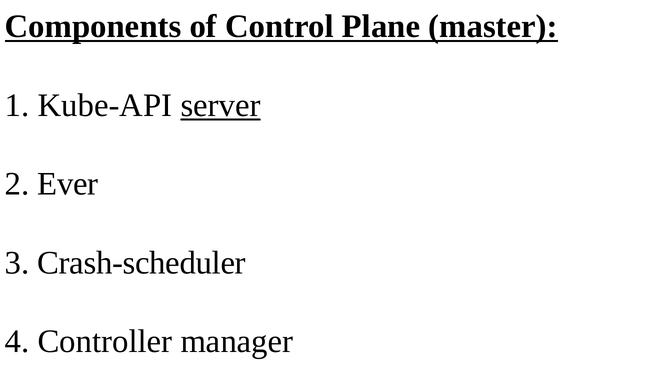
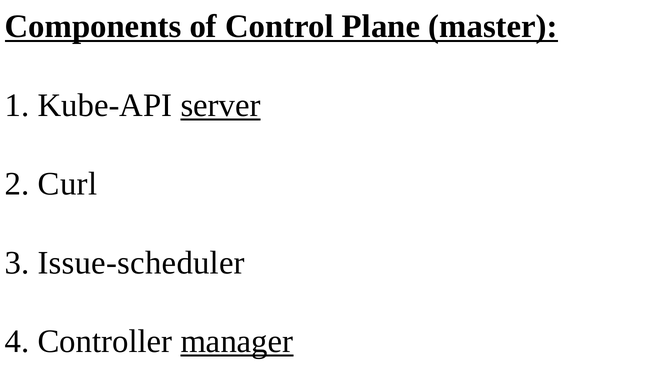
Ever: Ever -> Curl
Crash-scheduler: Crash-scheduler -> Issue-scheduler
manager underline: none -> present
